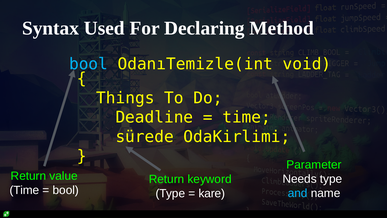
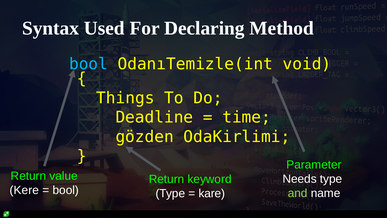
sürede: sürede -> gözden
Time at (24, 190): Time -> Kere
and colour: light blue -> light green
